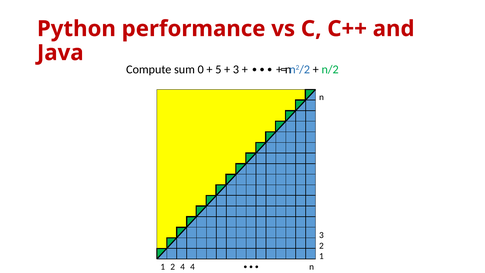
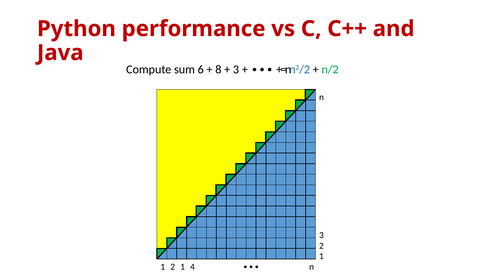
0: 0 -> 6
5: 5 -> 8
2 4: 4 -> 1
